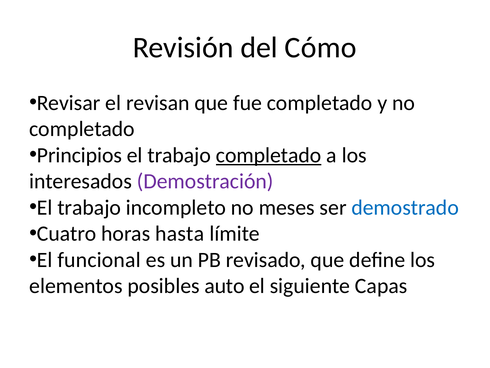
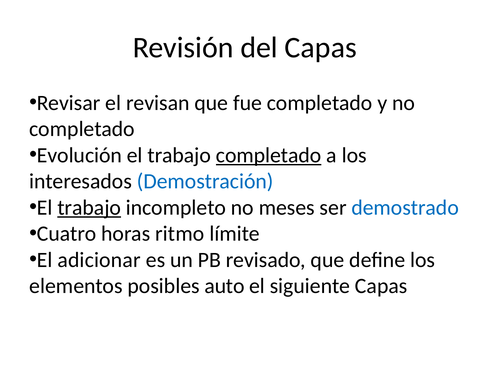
del Cómo: Cómo -> Capas
Principios: Principios -> Evolución
Demostración colour: purple -> blue
trabajo at (89, 207) underline: none -> present
hasta: hasta -> ritmo
funcional: funcional -> adicionar
